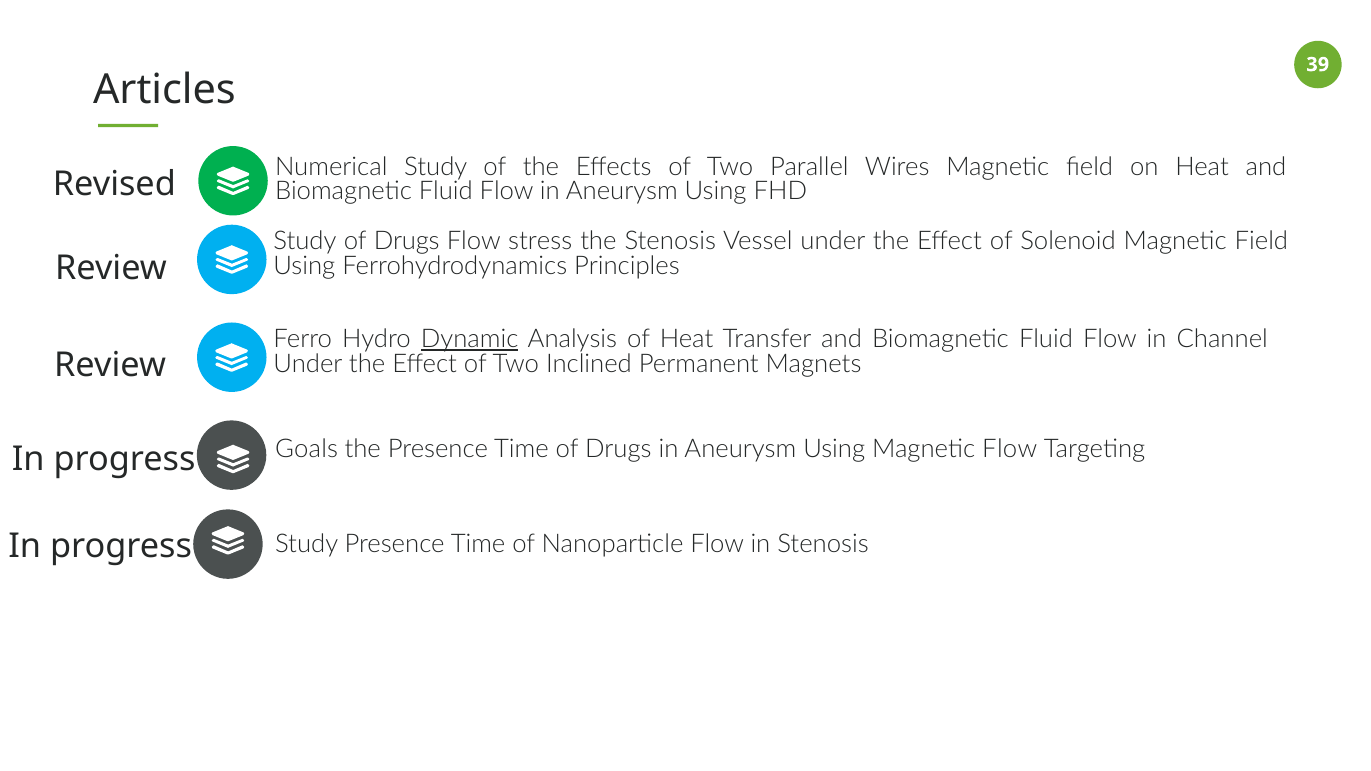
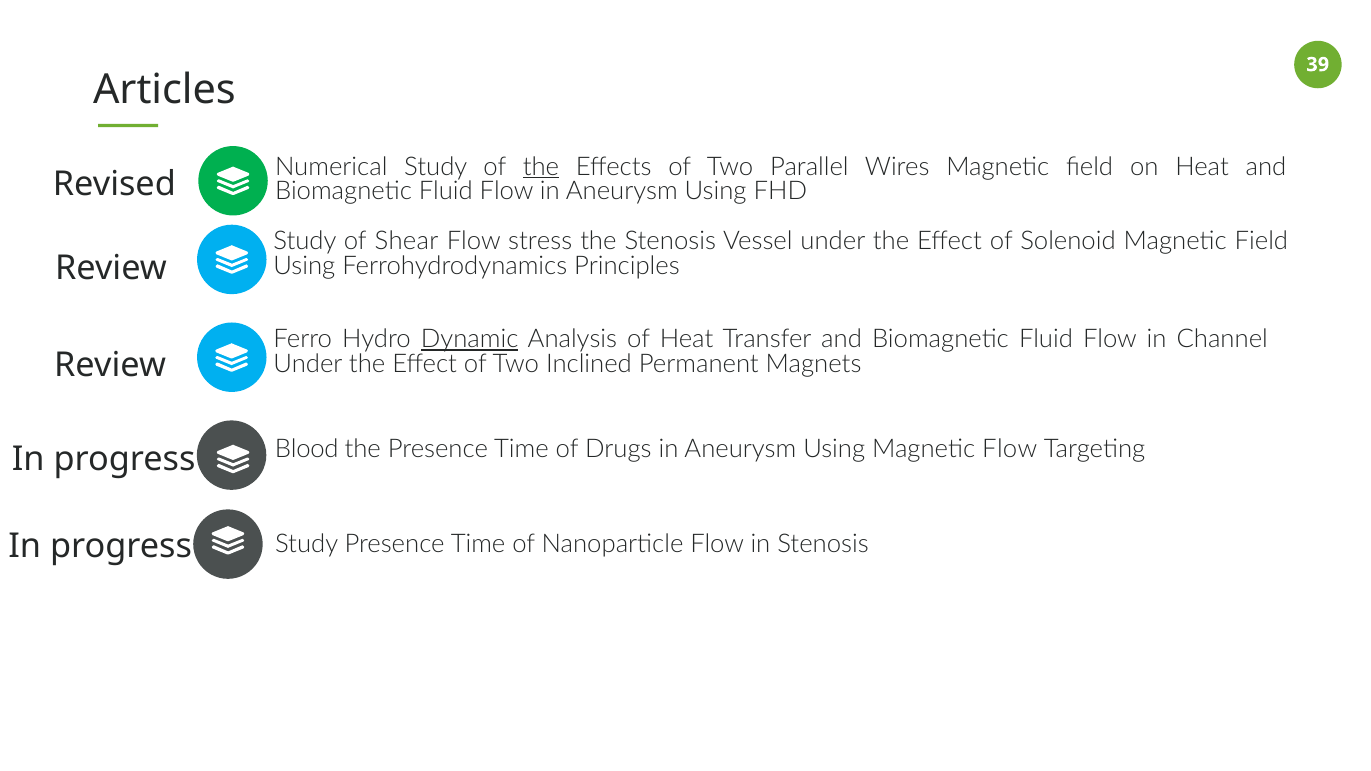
the at (541, 167) underline: none -> present
Study of Drugs: Drugs -> Shear
Goals: Goals -> Blood
